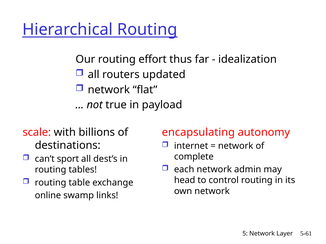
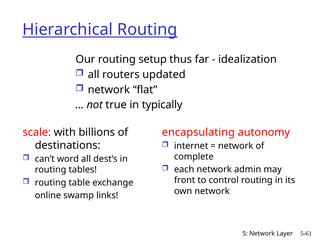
effort: effort -> setup
payload: payload -> typically
sport: sport -> word
head: head -> front
